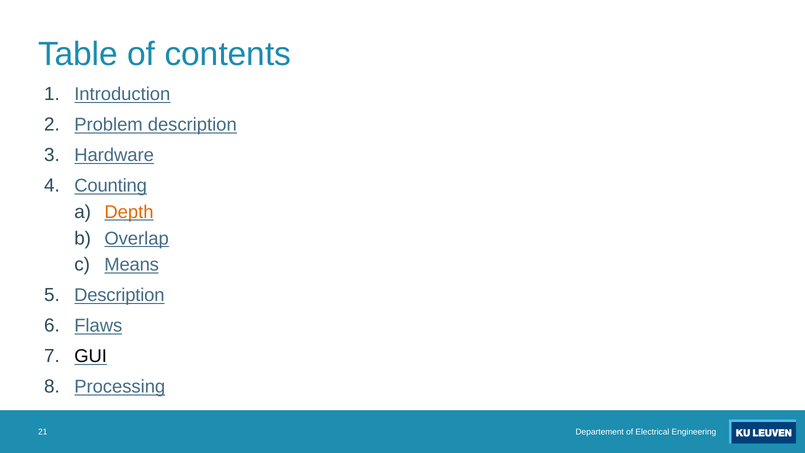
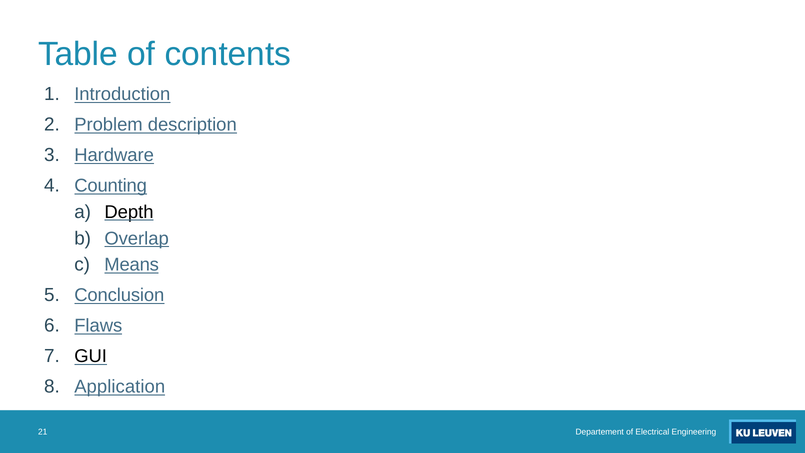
Depth colour: orange -> black
Description at (119, 295): Description -> Conclusion
Processing: Processing -> Application
